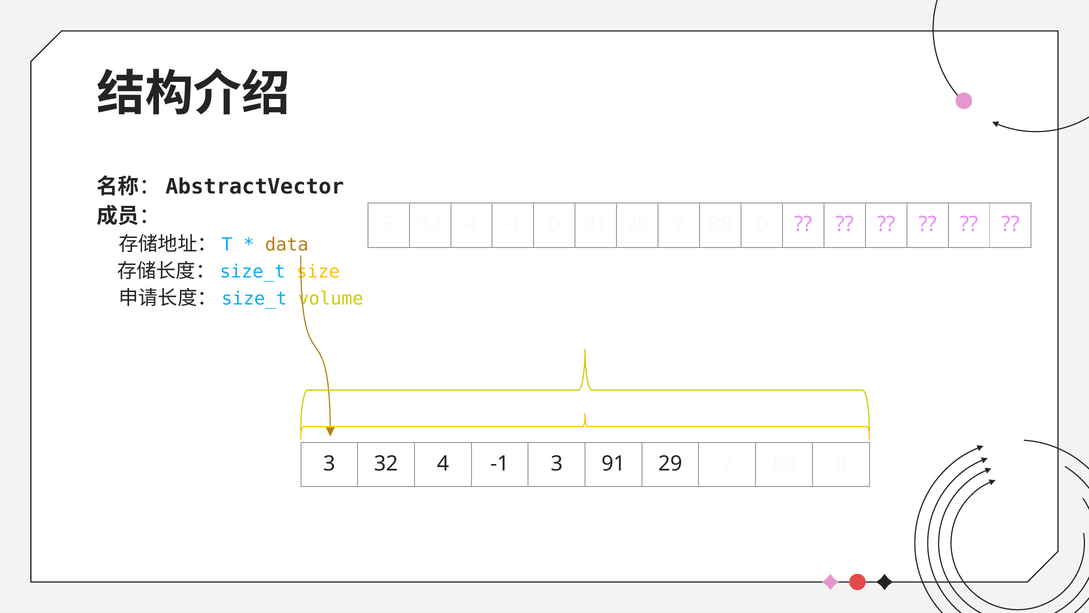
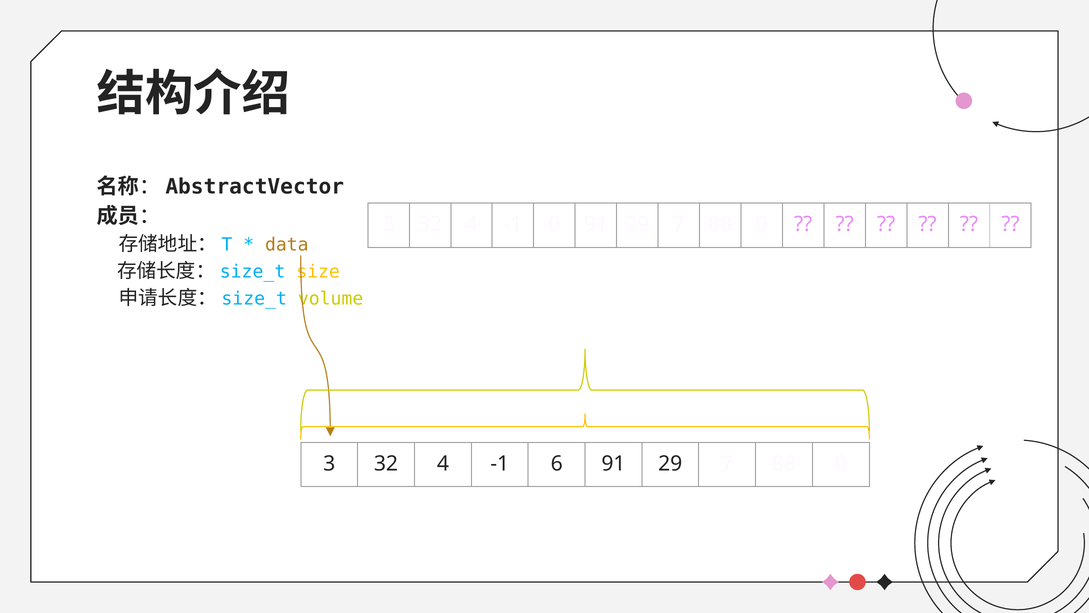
-1 3: 3 -> 6
